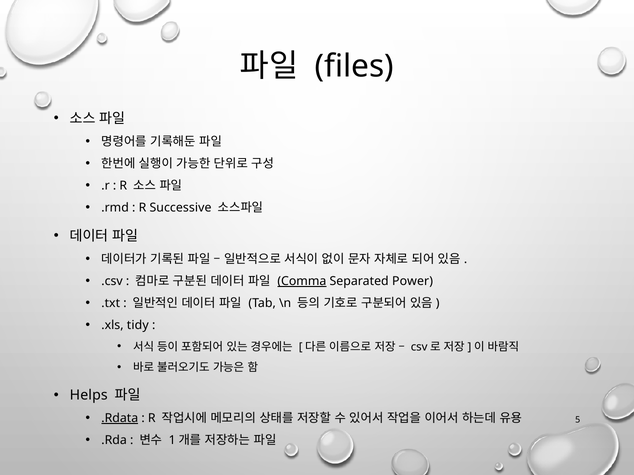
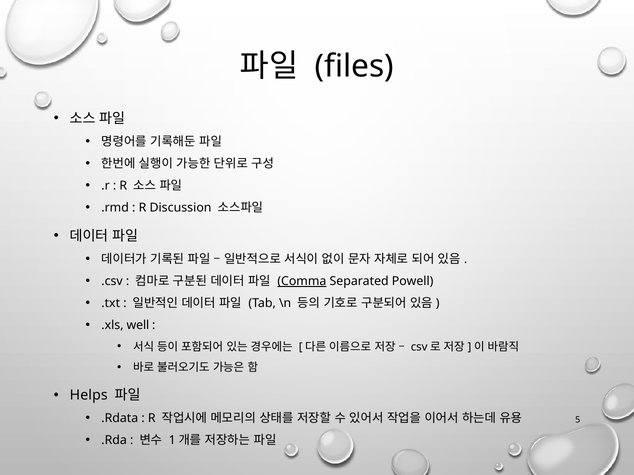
Successive: Successive -> Discussion
Power: Power -> Powell
tidy: tidy -> well
.Rdata underline: present -> none
